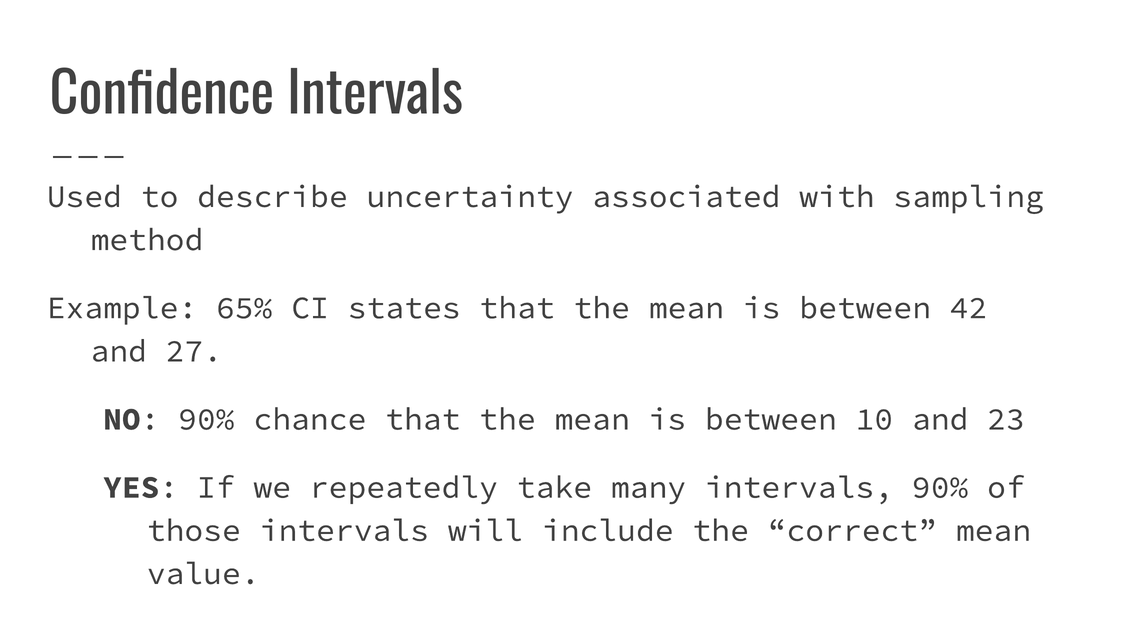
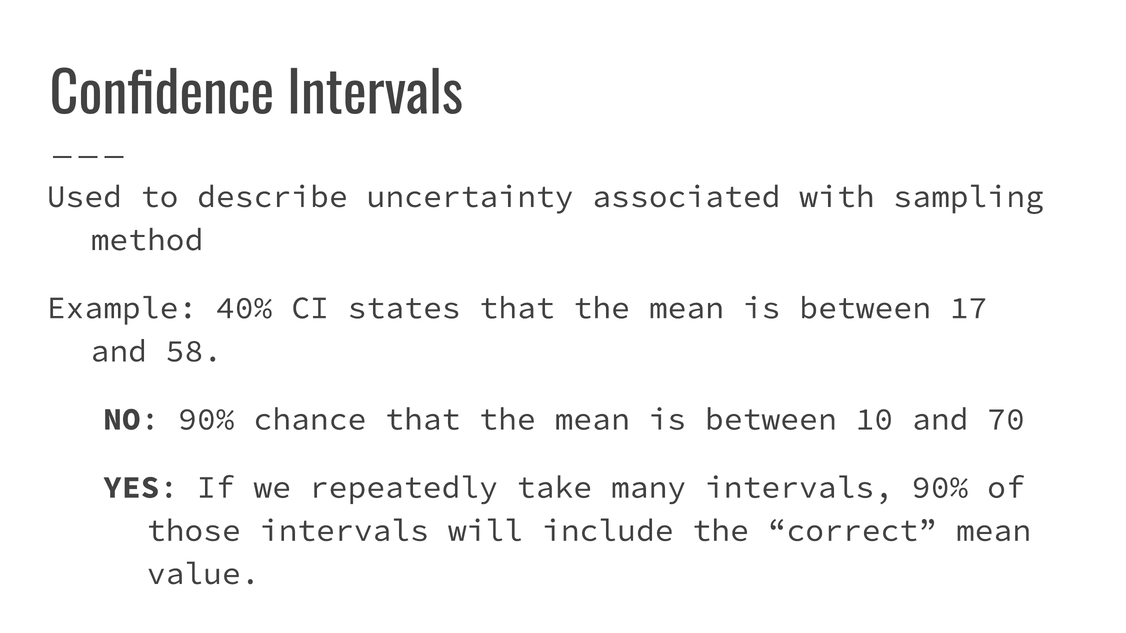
65%: 65% -> 40%
42: 42 -> 17
27: 27 -> 58
23: 23 -> 70
